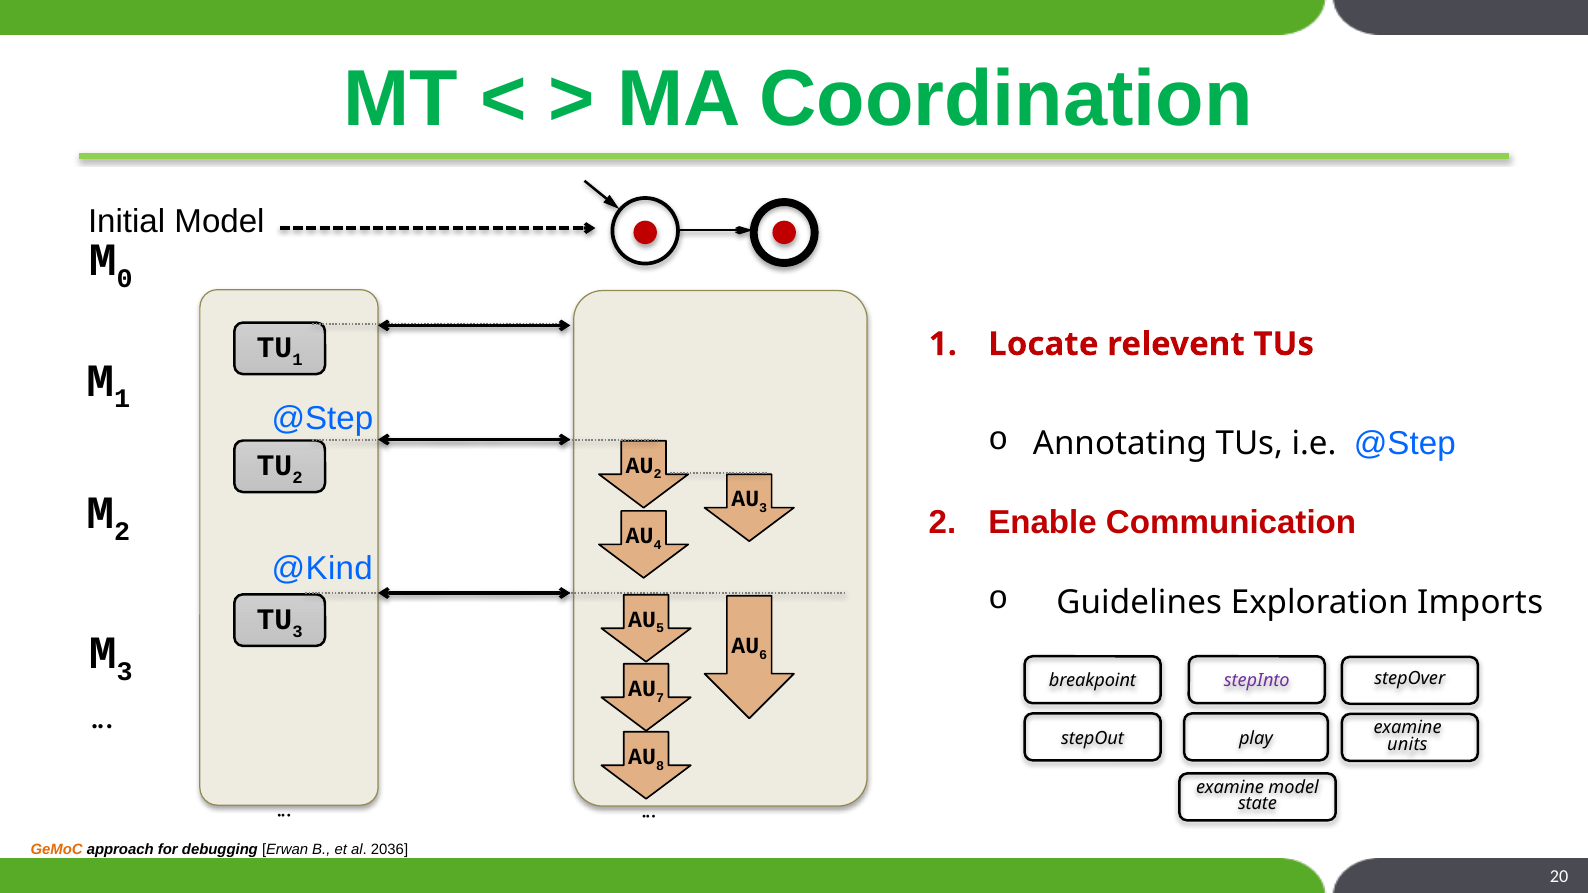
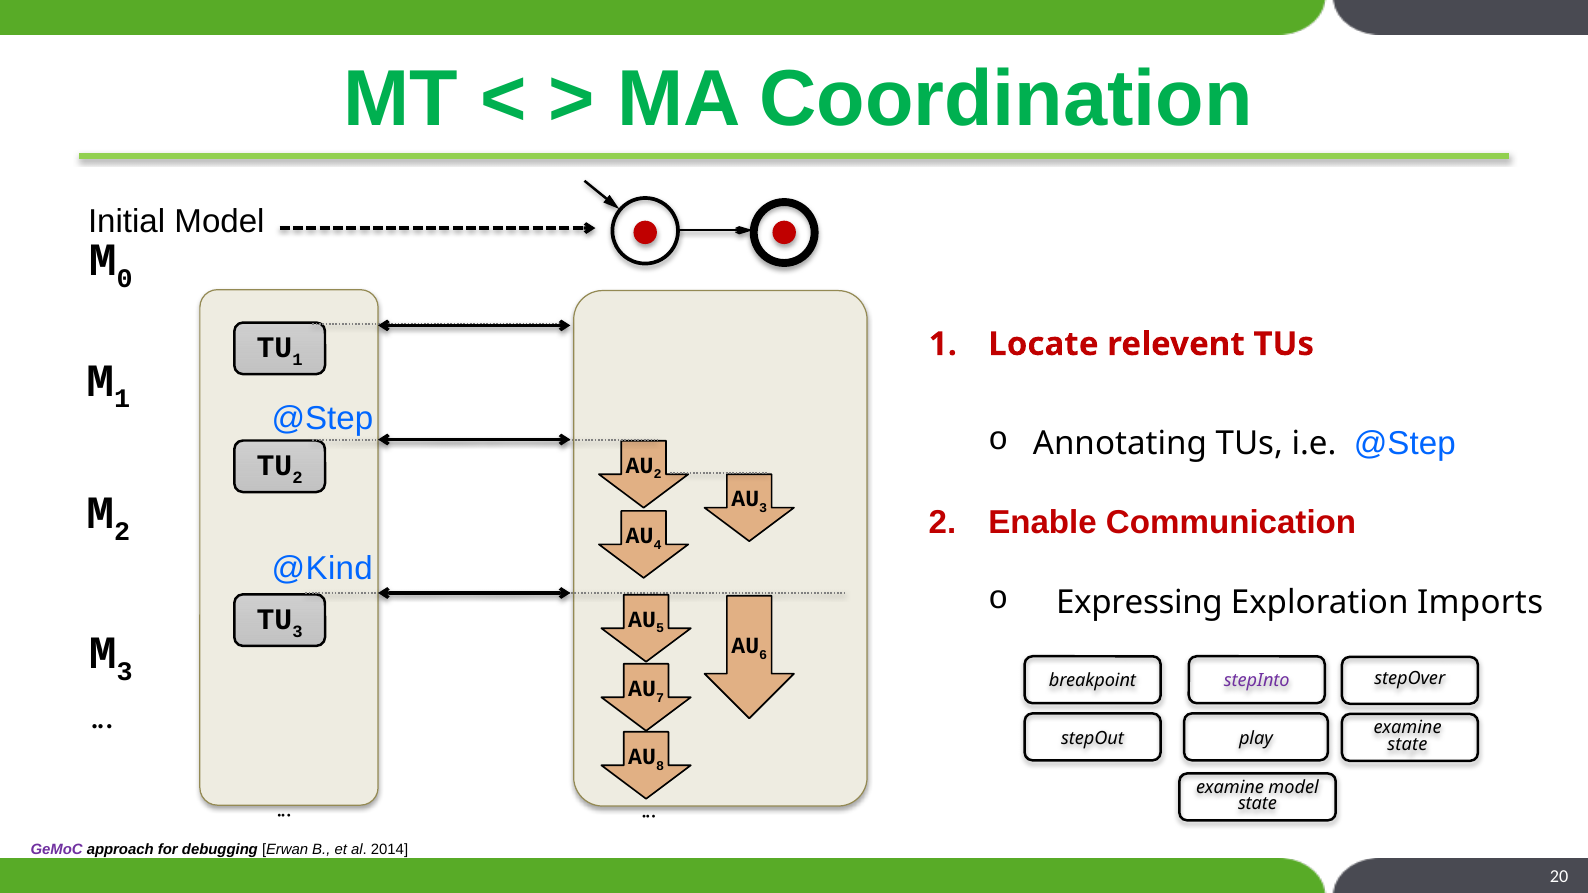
Guidelines: Guidelines -> Expressing
units at (1407, 744): units -> state
GeMoC colour: orange -> purple
2036: 2036 -> 2014
